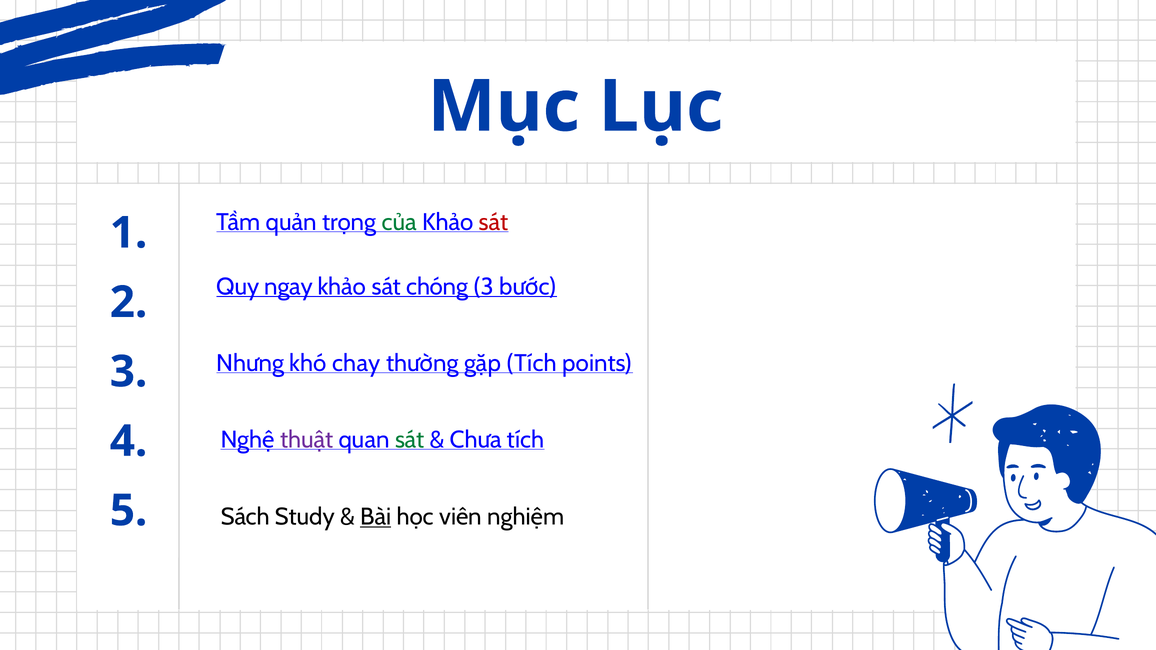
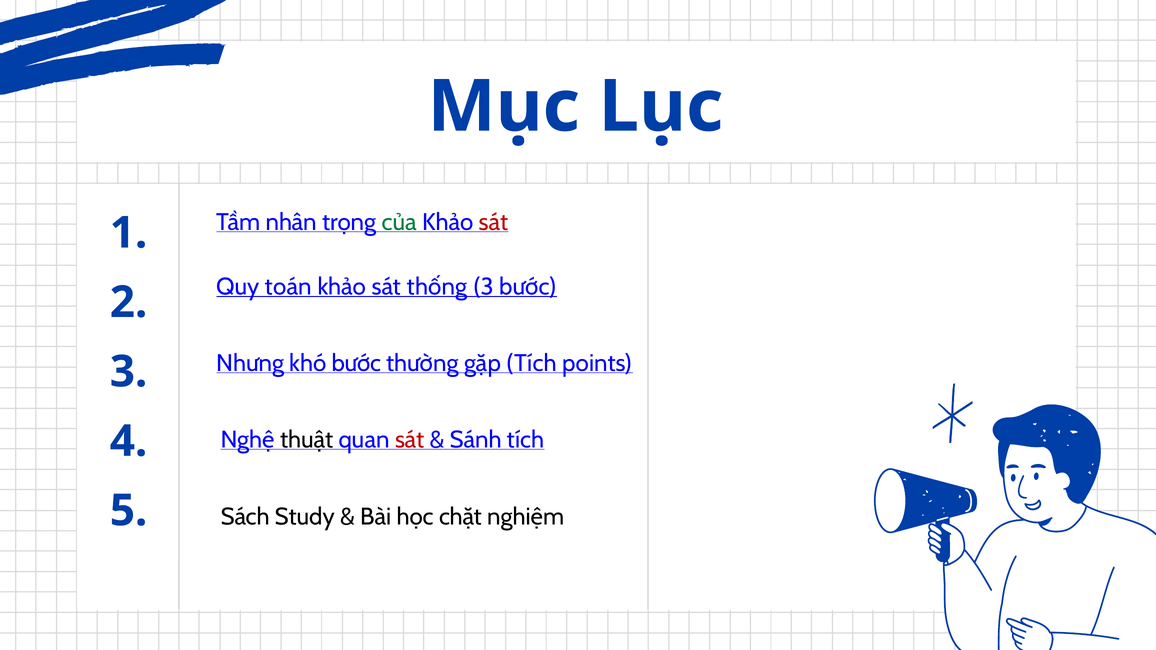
quản: quản -> nhân
ngay: ngay -> toán
chóng: chóng -> thống
khó chay: chay -> bước
thuật colour: purple -> black
sát at (410, 440) colour: green -> red
Chưa: Chưa -> Sánh
Bài underline: present -> none
viên: viên -> chặt
